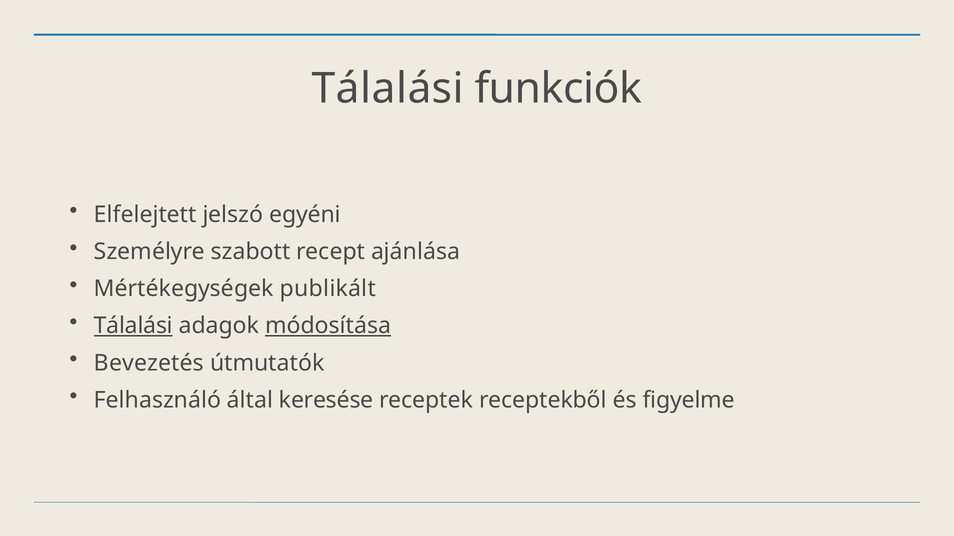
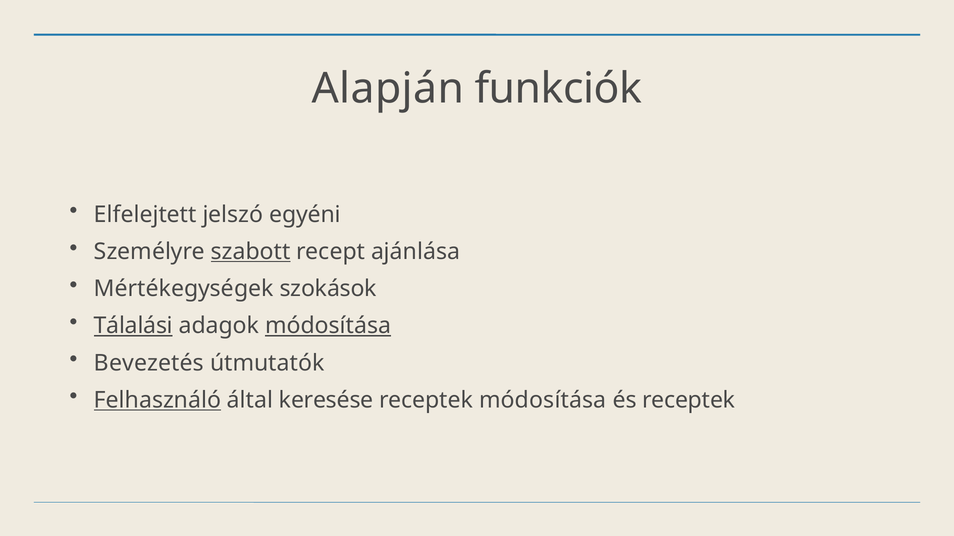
Tálalási at (388, 89): Tálalási -> Alapján
szabott underline: none -> present
publikált: publikált -> szokások
Felhasználó underline: none -> present
receptek receptekből: receptekből -> módosítása
és figyelme: figyelme -> receptek
